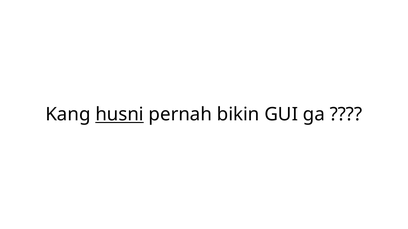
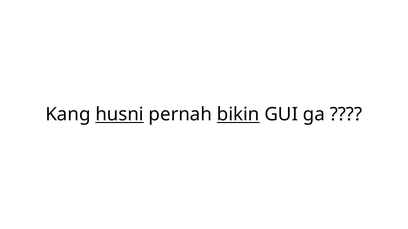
bikin underline: none -> present
